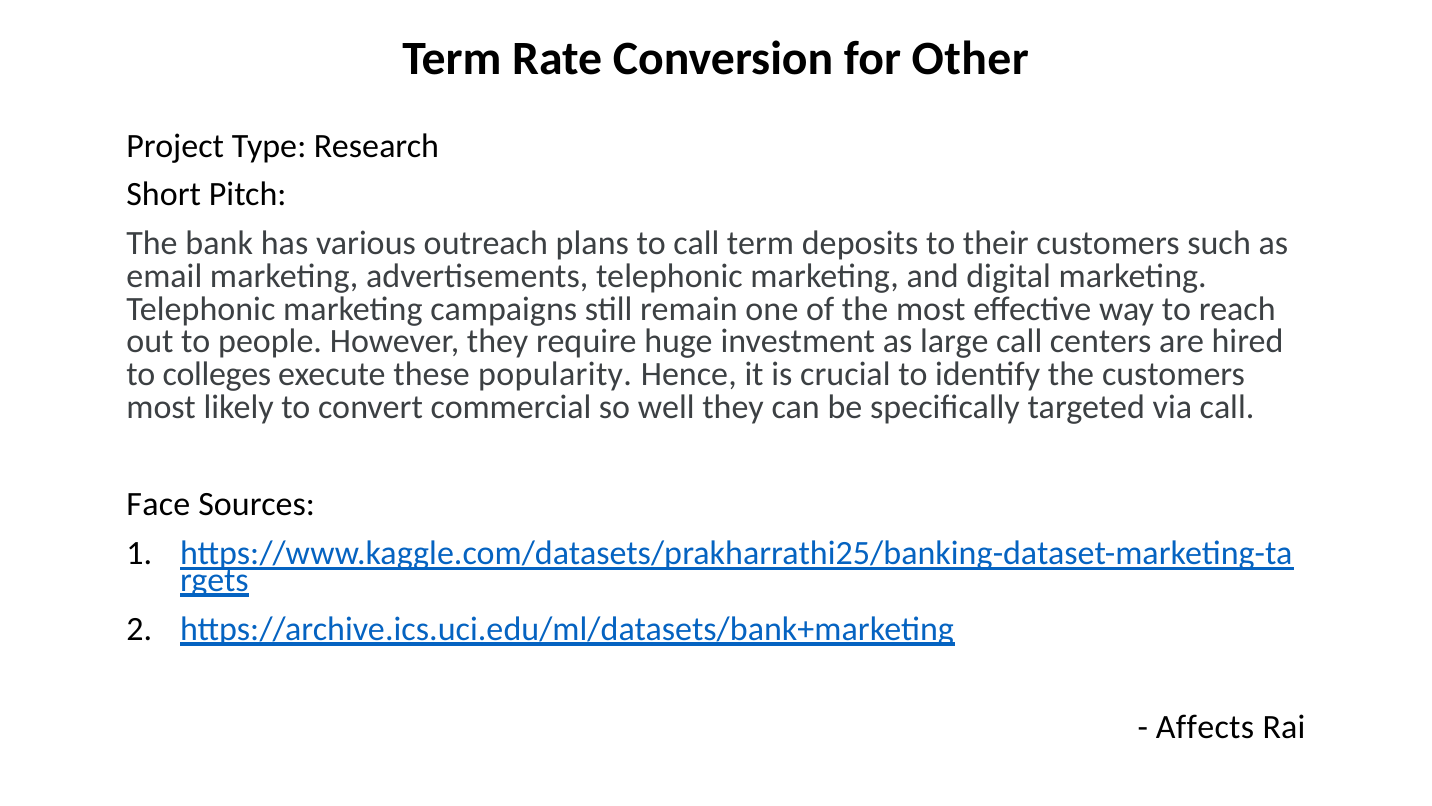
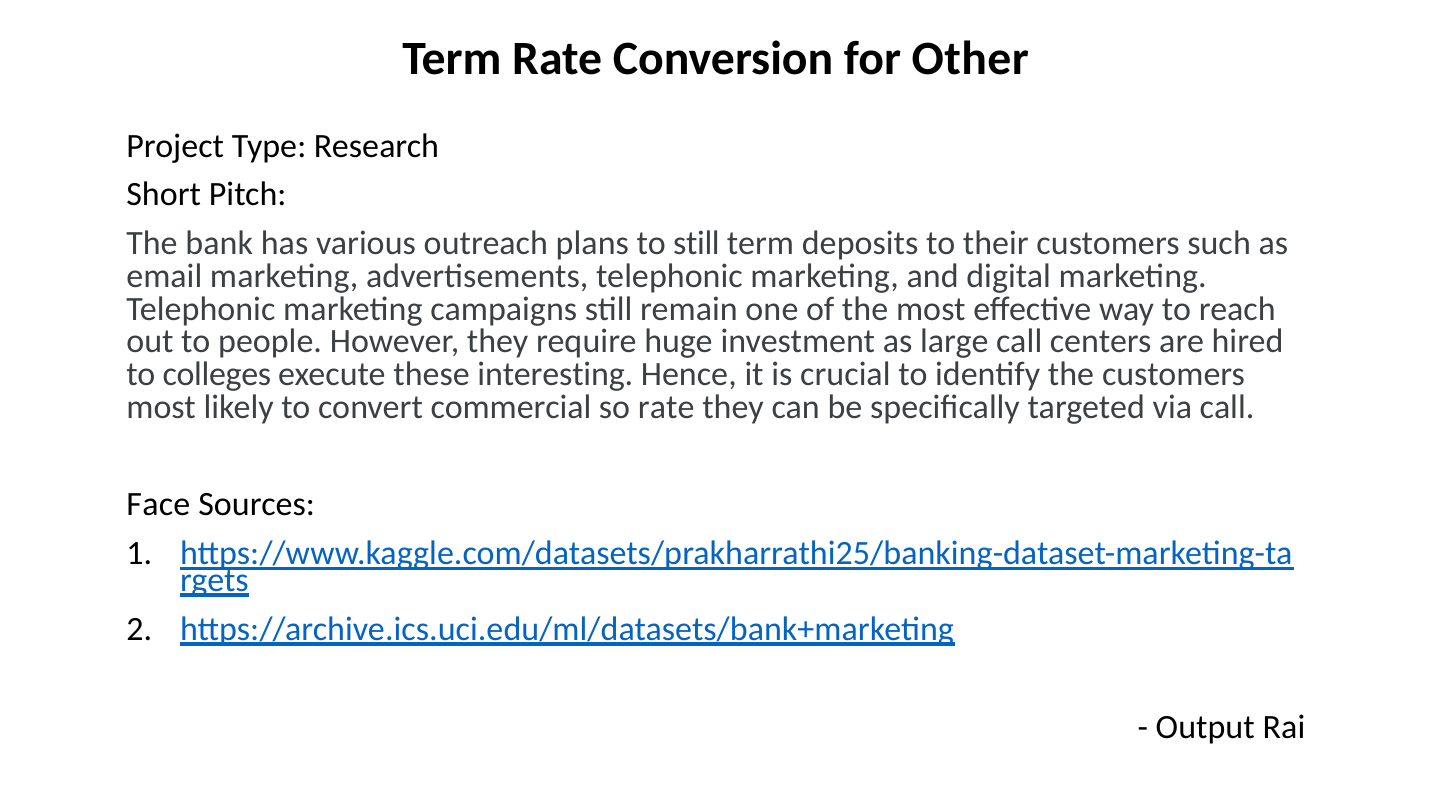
to call: call -> still
popularity: popularity -> interesting
so well: well -> rate
Affects: Affects -> Output
